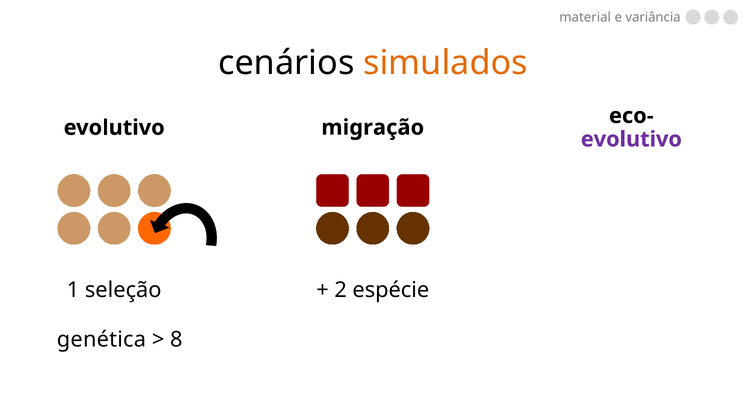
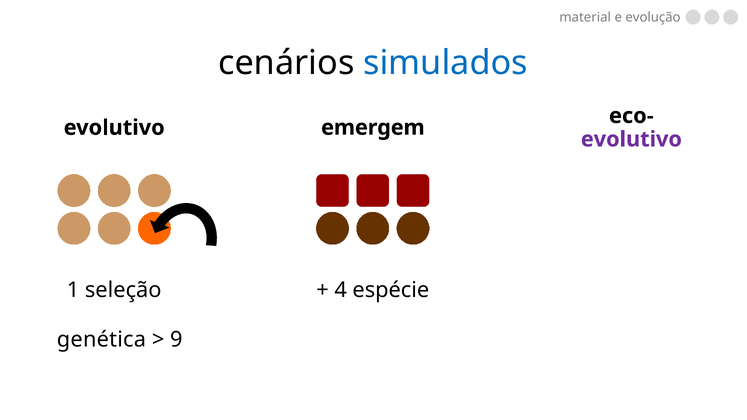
variância: variância -> evolução
simulados colour: orange -> blue
migração: migração -> emergem
2: 2 -> 4
8: 8 -> 9
